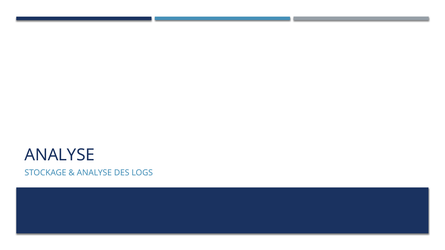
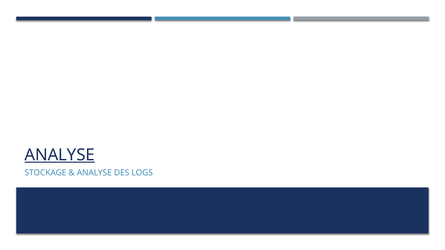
ANALYSE at (60, 155) underline: none -> present
